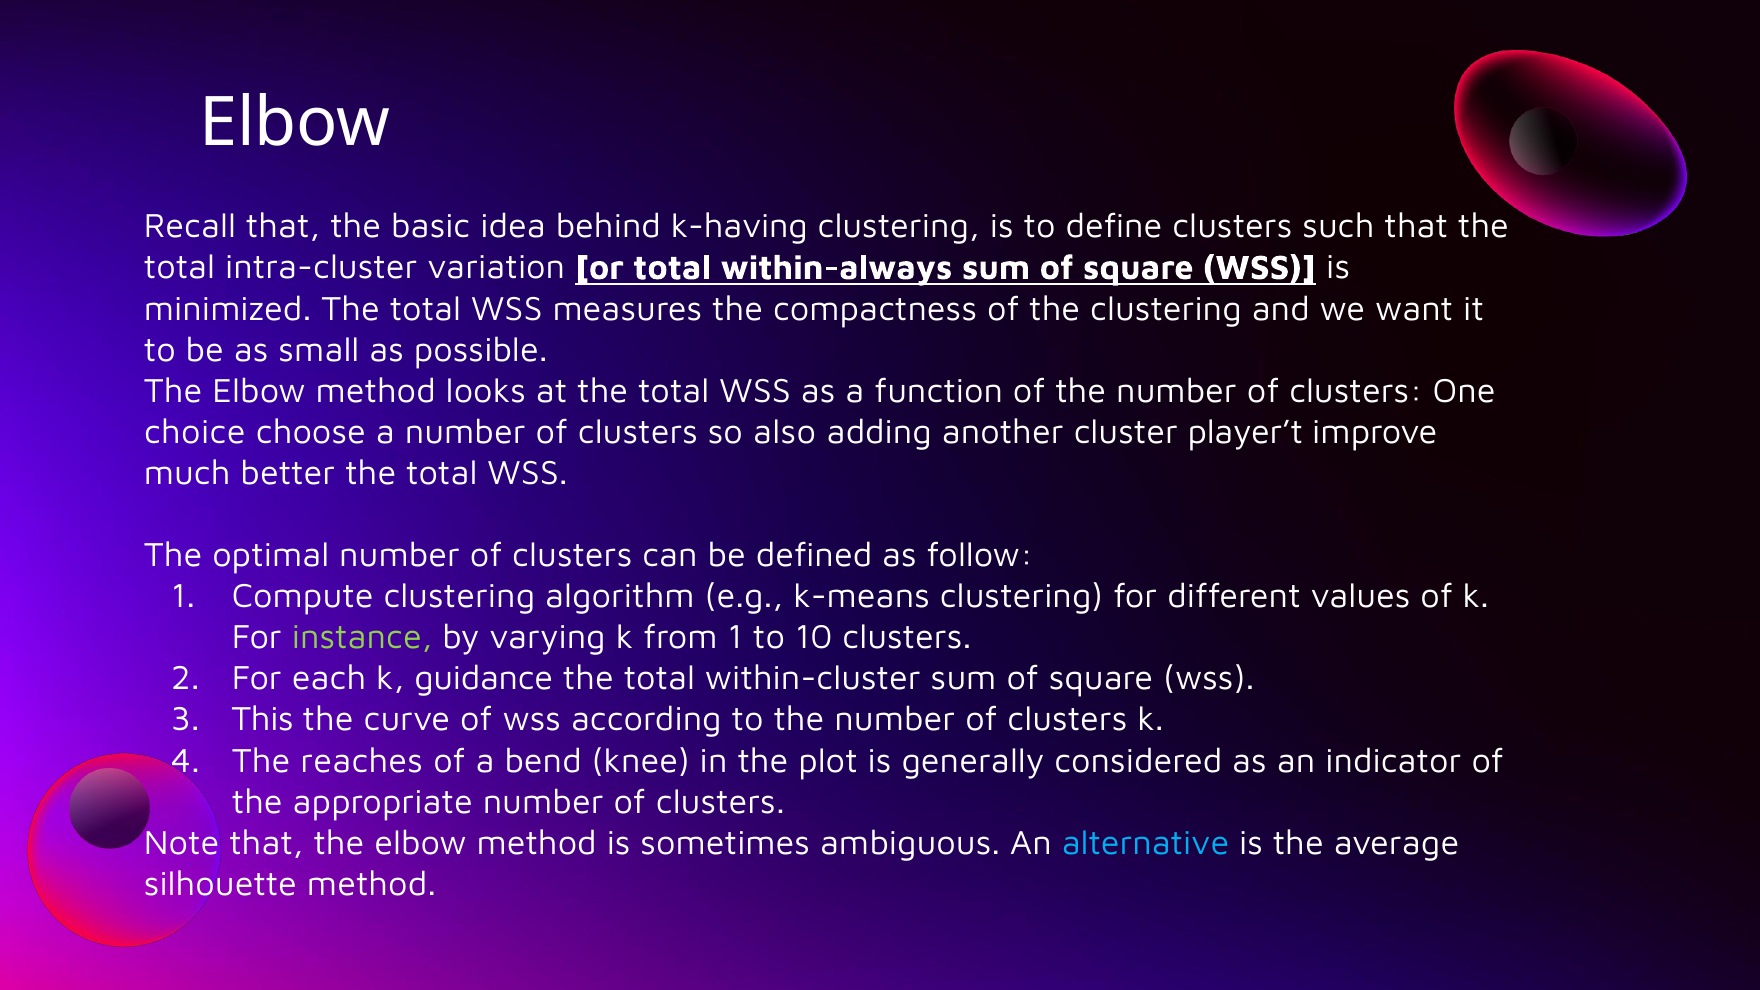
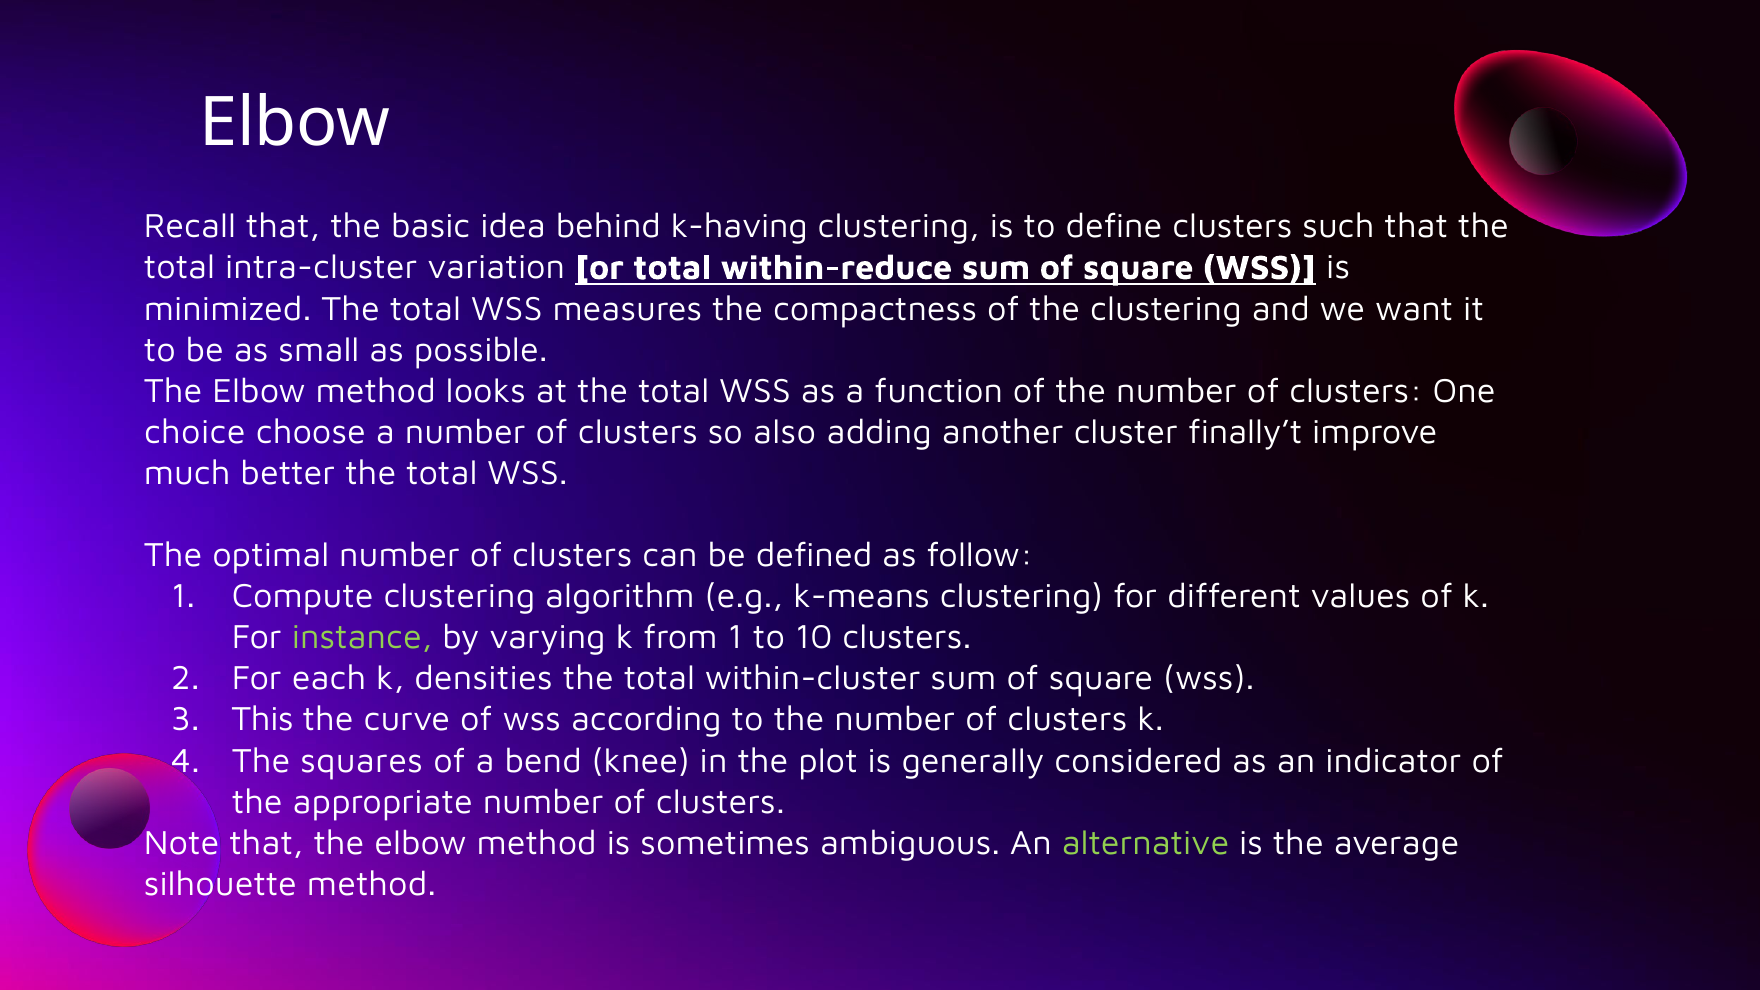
within-always: within-always -> within-reduce
player’t: player’t -> finally’t
guidance: guidance -> densities
reaches: reaches -> squares
alternative colour: light blue -> light green
